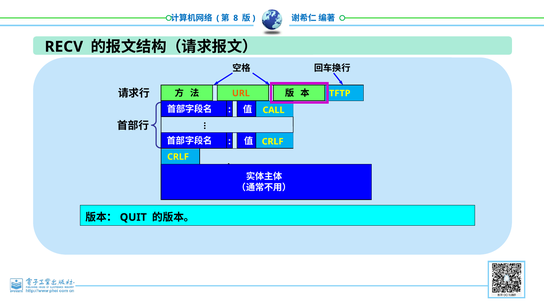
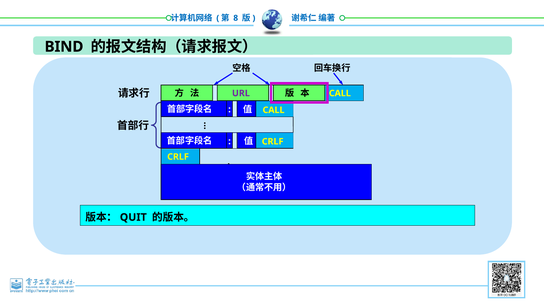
RECV: RECV -> BIND
URL colour: orange -> purple
TFTP at (340, 93): TFTP -> CALL
